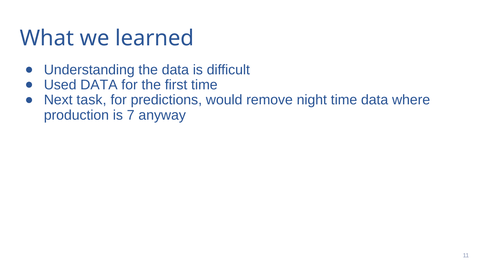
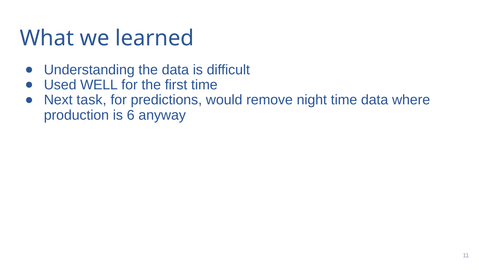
Used DATA: DATA -> WELL
7: 7 -> 6
